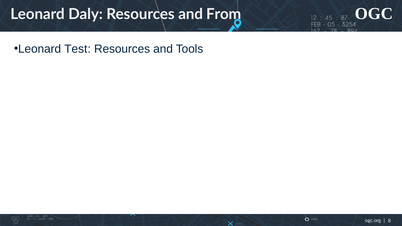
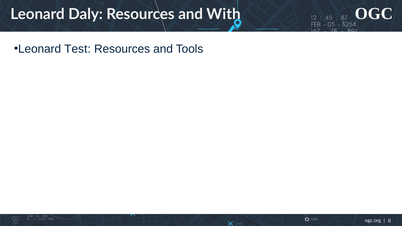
From: From -> With
